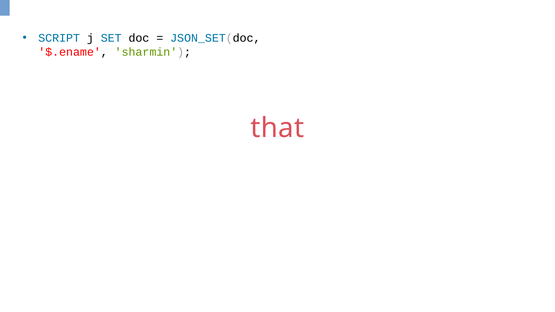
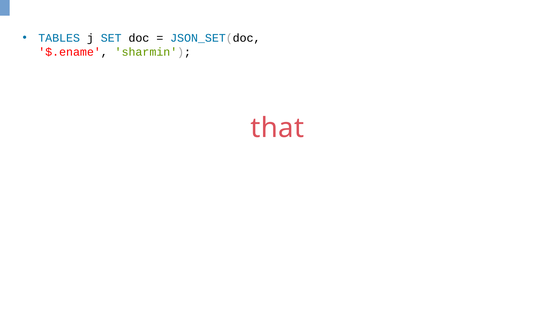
SCRIPT: SCRIPT -> TABLES
